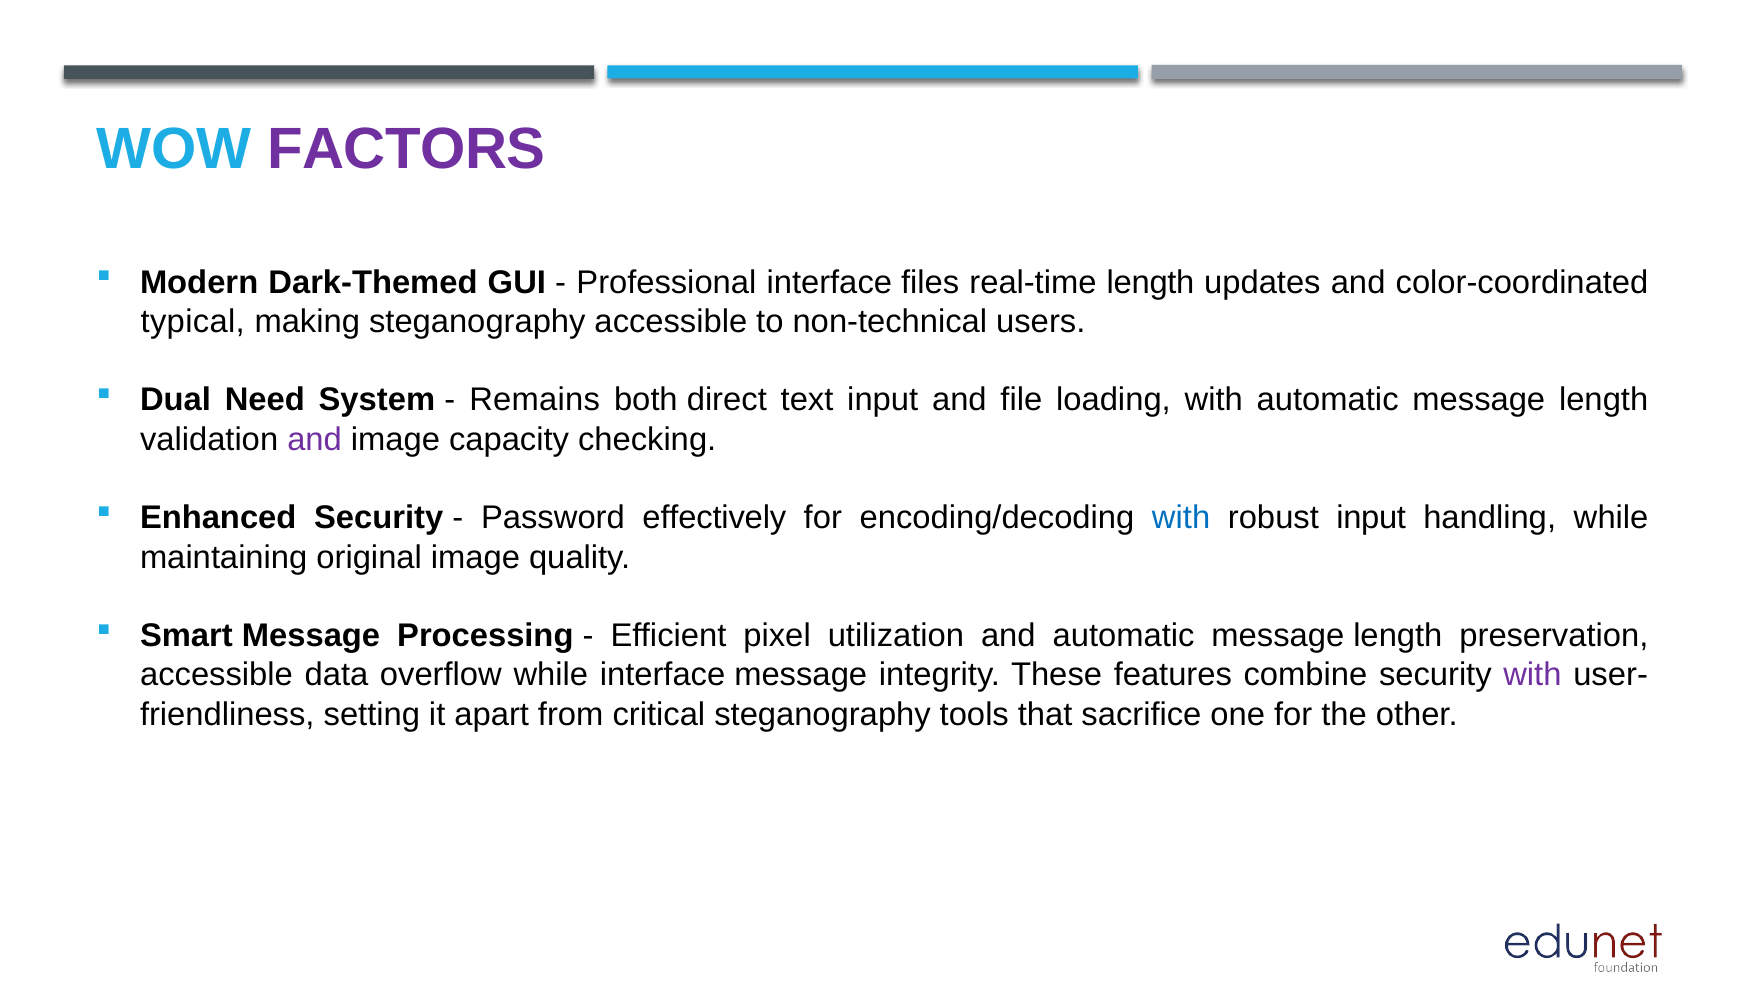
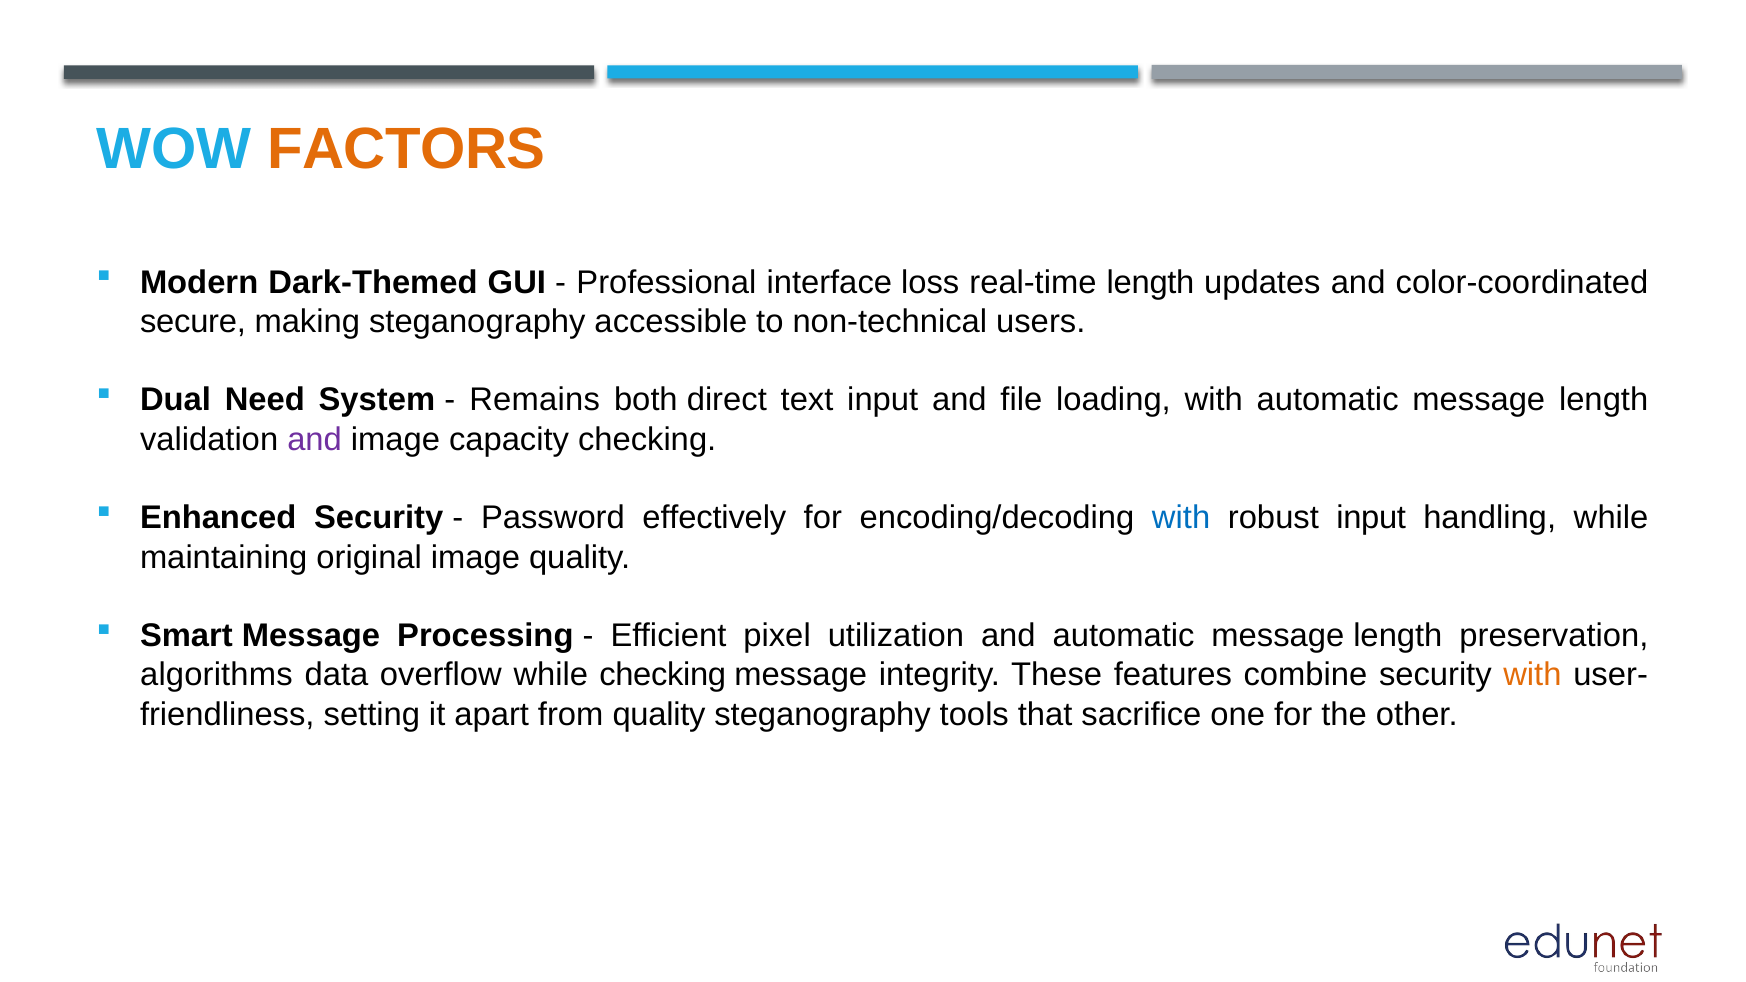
FACTORS colour: purple -> orange
files: files -> loss
typical: typical -> secure
accessible at (217, 675): accessible -> algorithms
while interface: interface -> checking
with at (1532, 675) colour: purple -> orange
from critical: critical -> quality
